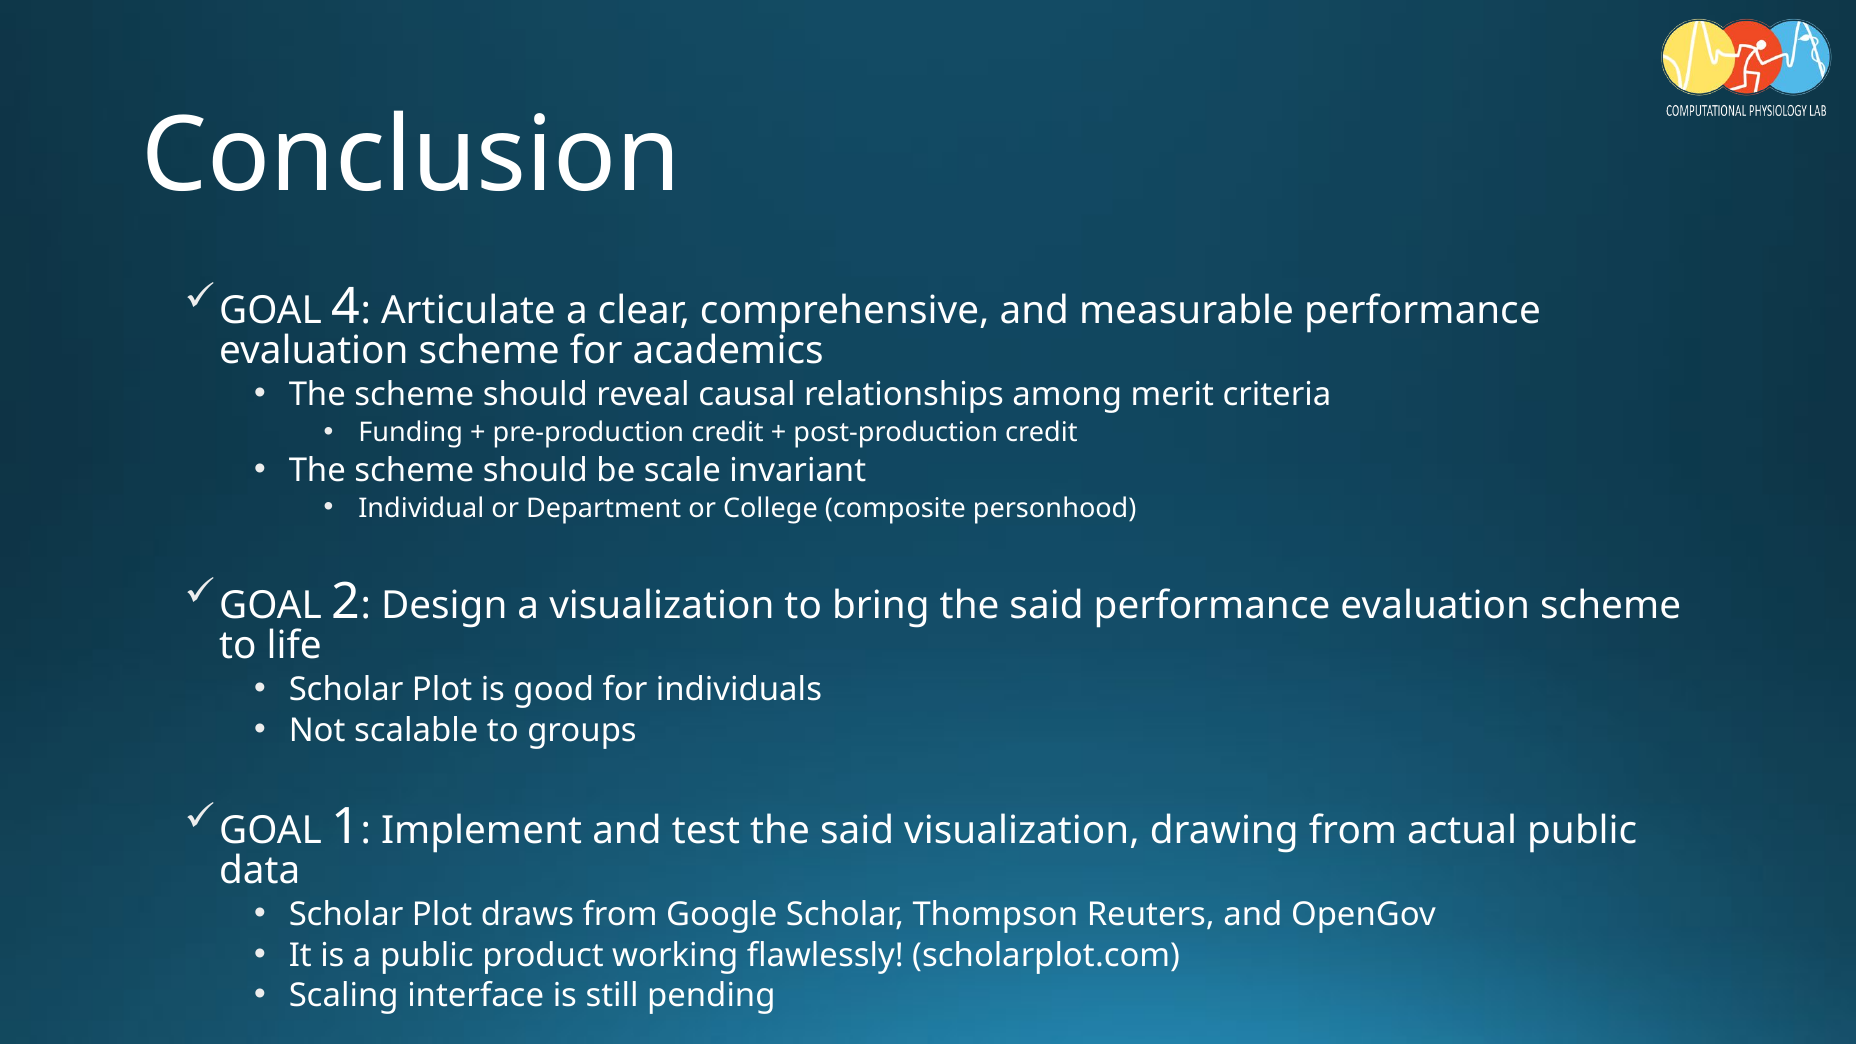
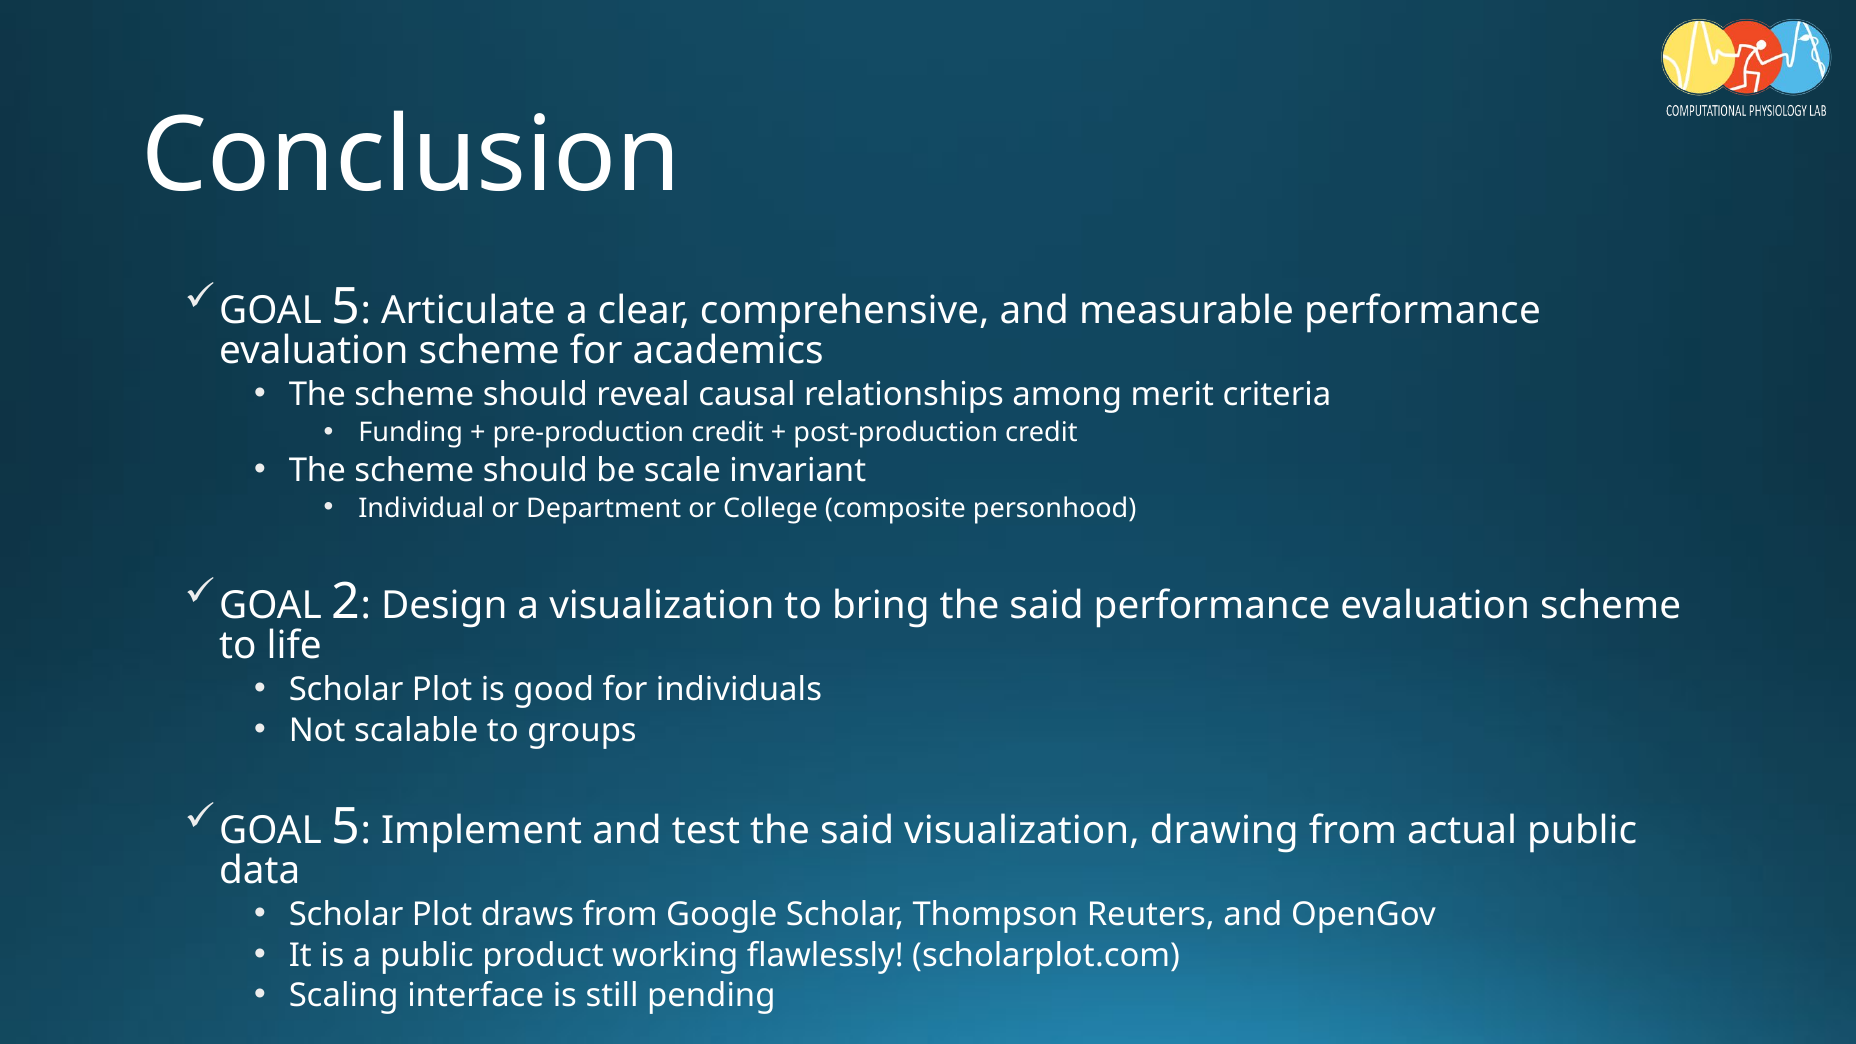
4 at (346, 307): 4 -> 5
1 at (346, 827): 1 -> 5
